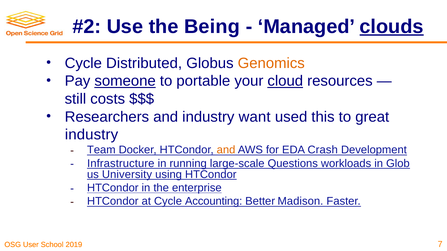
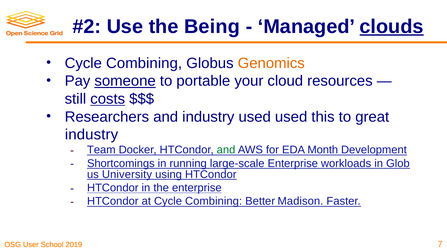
Distributed at (144, 63): Distributed -> Combining
cloud underline: present -> none
costs underline: none -> present
industry want: want -> used
and at (226, 150) colour: orange -> green
Crash: Crash -> Month
Infrastructure: Infrastructure -> Shortcomings
large-scale Questions: Questions -> Enterprise
at Cycle Accounting: Accounting -> Combining
